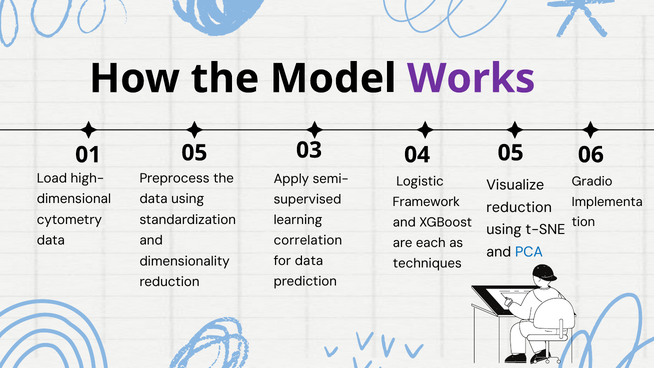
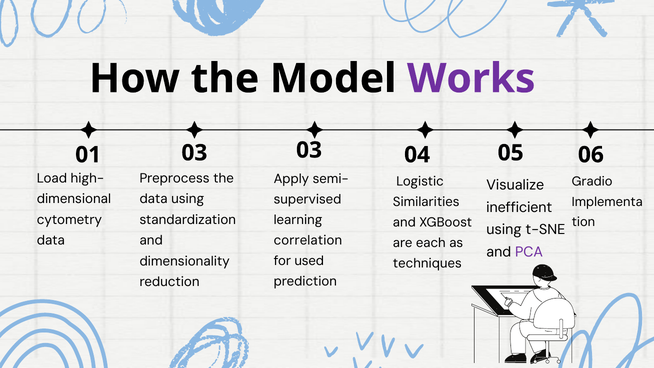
01 05: 05 -> 03
Framework: Framework -> Similarities
reduction at (519, 207): reduction -> inefficient
PCA colour: blue -> purple
for data: data -> used
